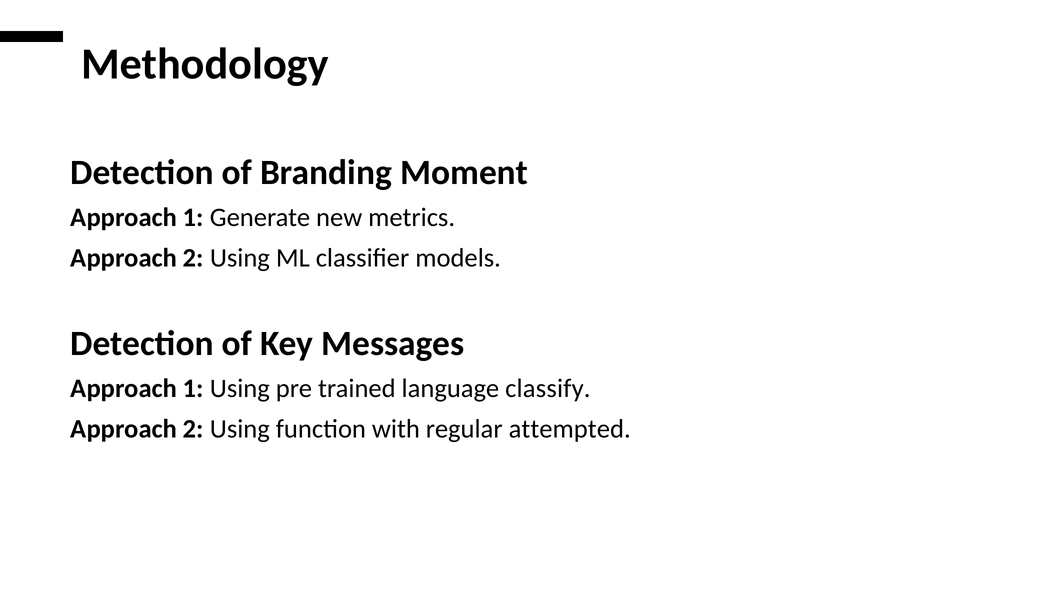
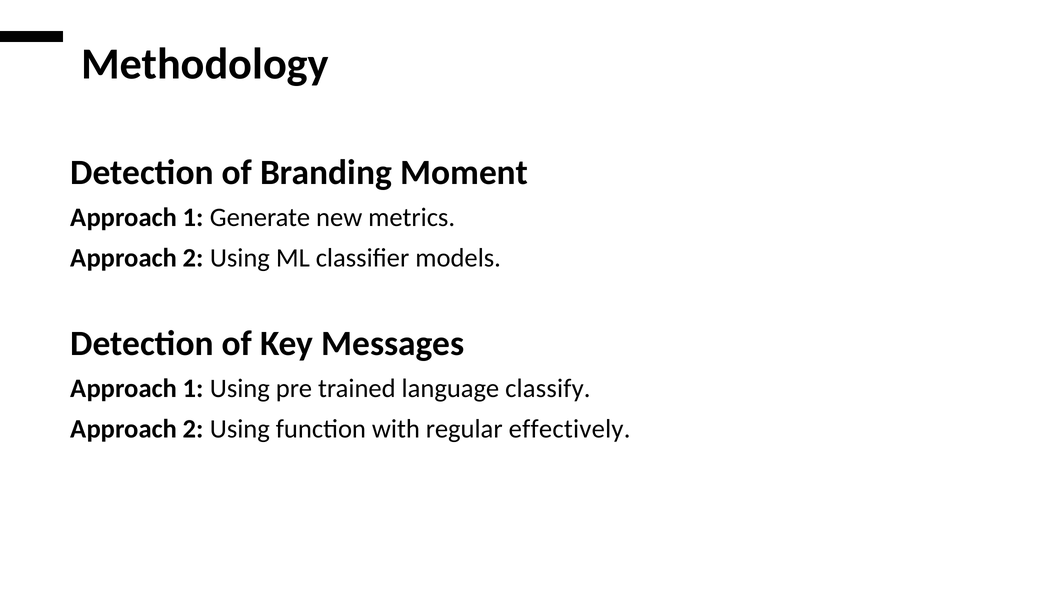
attempted: attempted -> effectively
